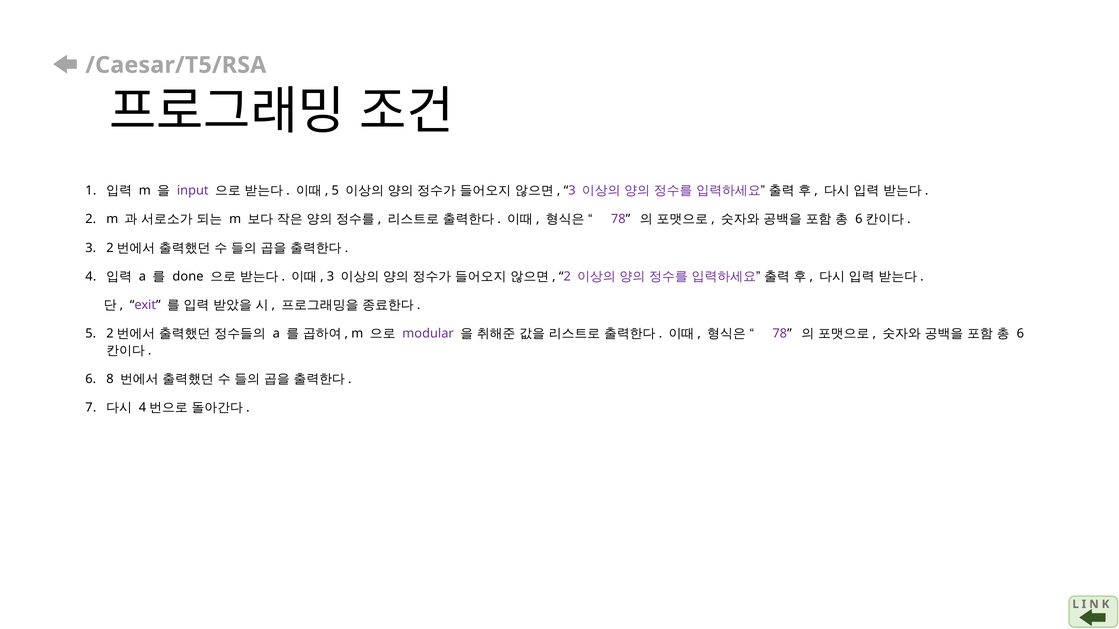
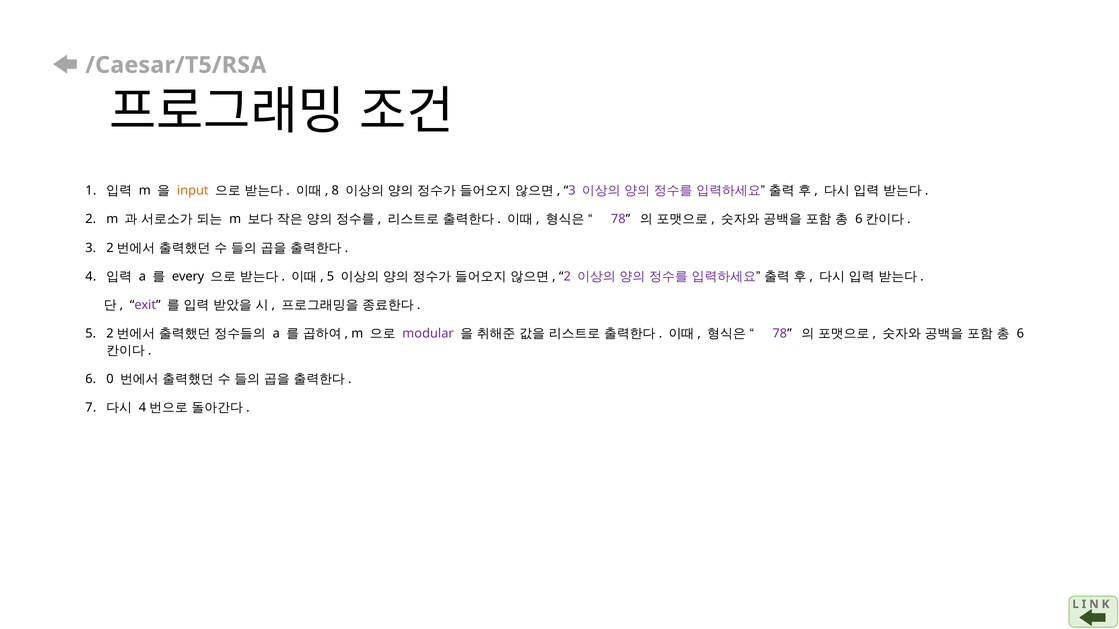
input colour: purple -> orange
5 at (335, 191): 5 -> 8
done: done -> every
3 at (331, 277): 3 -> 5
8: 8 -> 0
